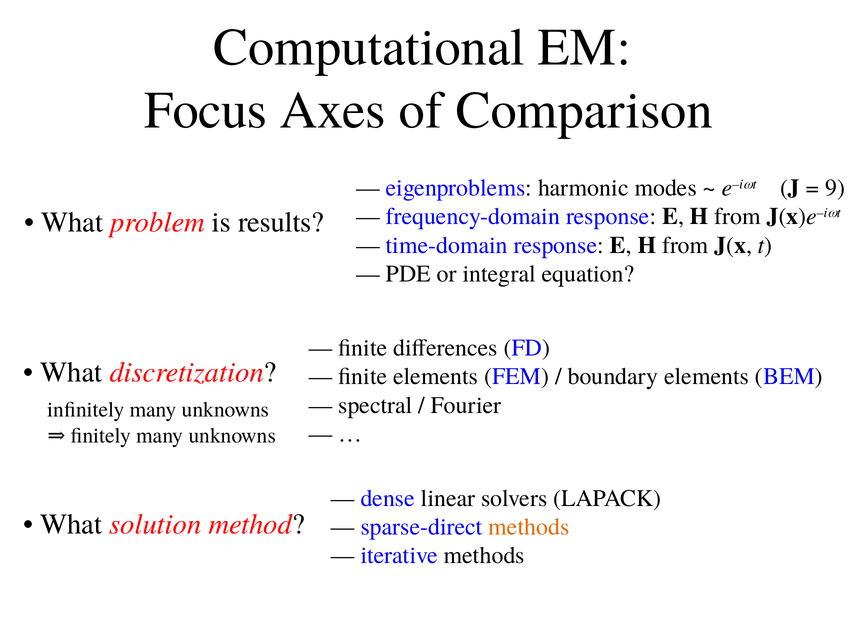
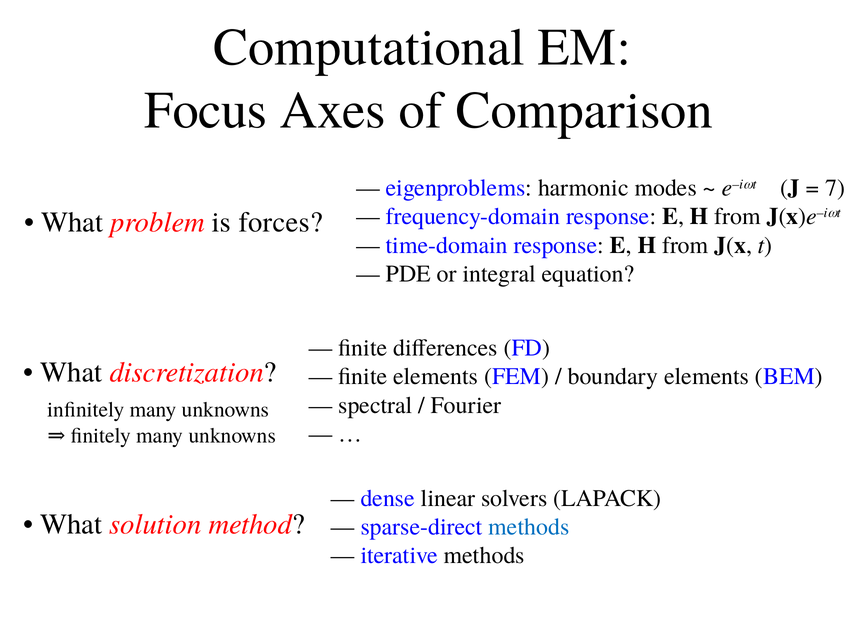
9: 9 -> 7
results: results -> forces
methods at (529, 526) colour: orange -> blue
